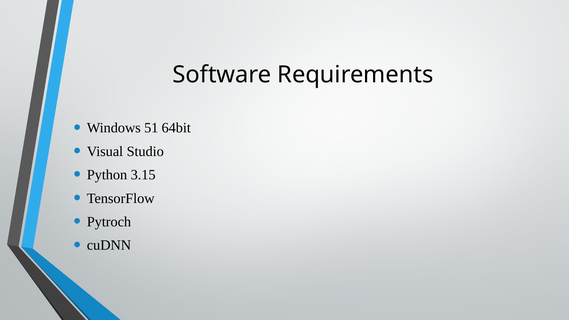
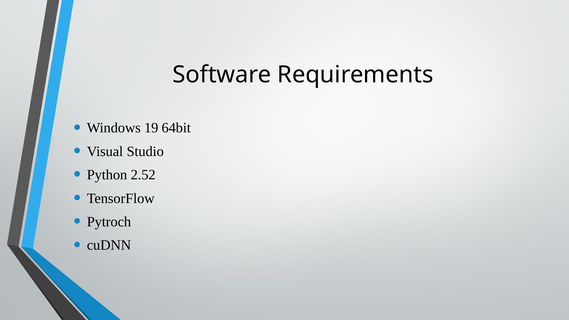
51: 51 -> 19
3.15: 3.15 -> 2.52
